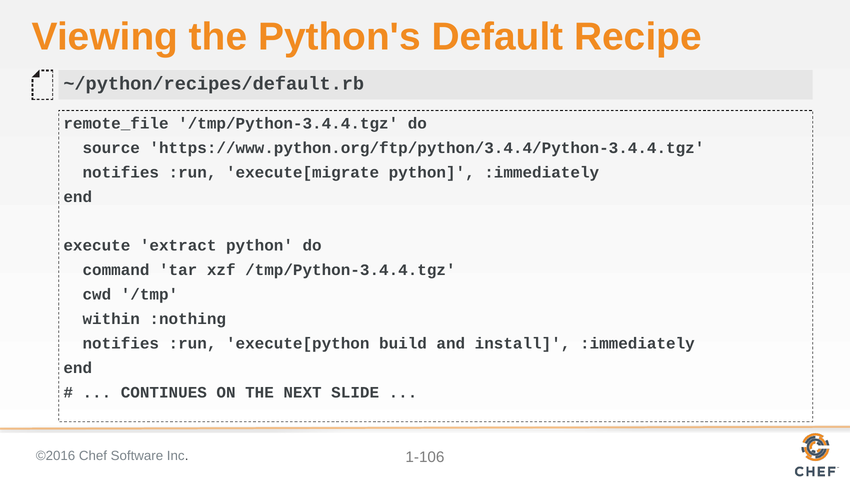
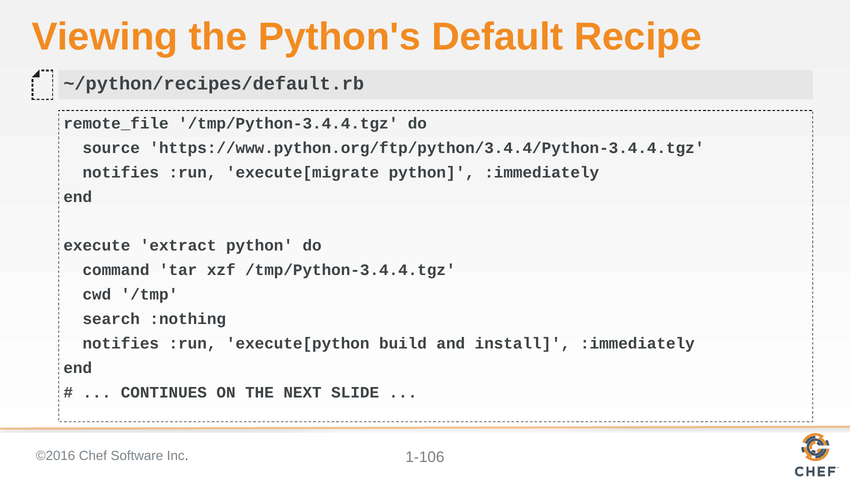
within: within -> search
